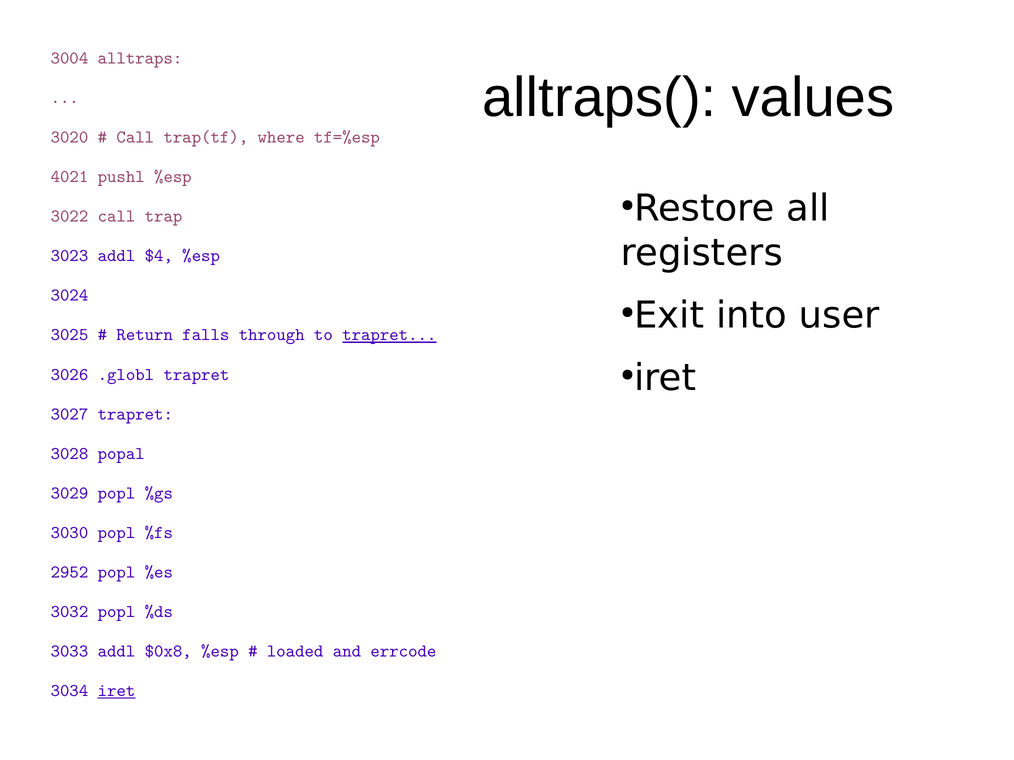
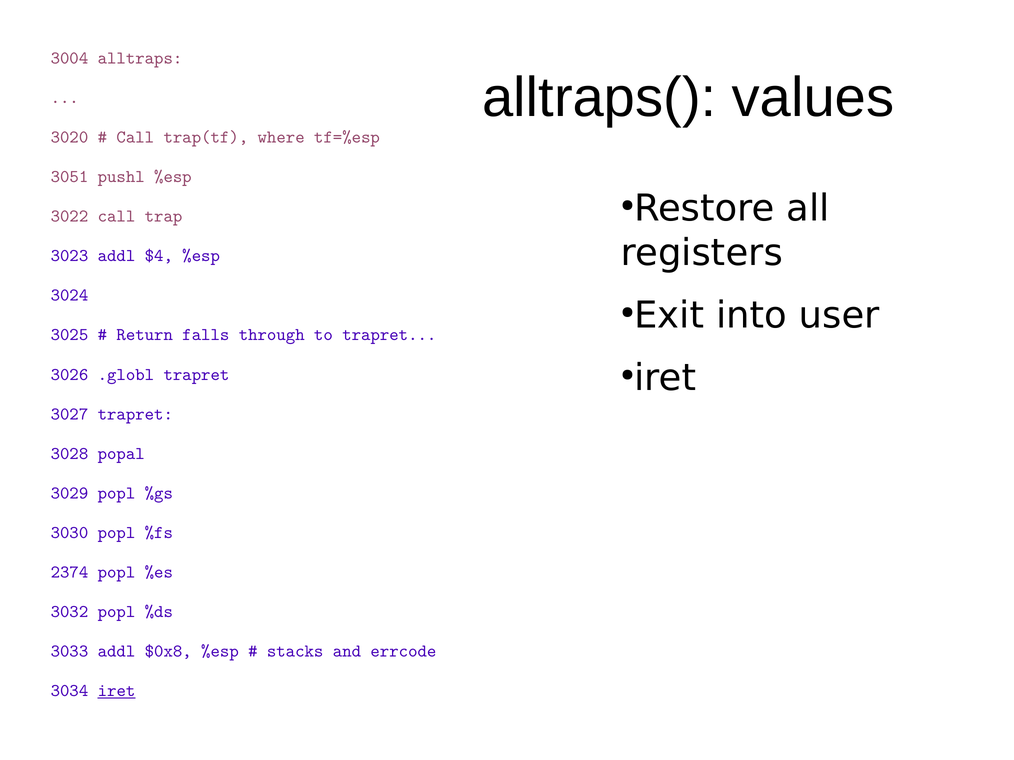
4021: 4021 -> 3051
trapret at (389, 335) underline: present -> none
2952: 2952 -> 2374
loaded: loaded -> stacks
